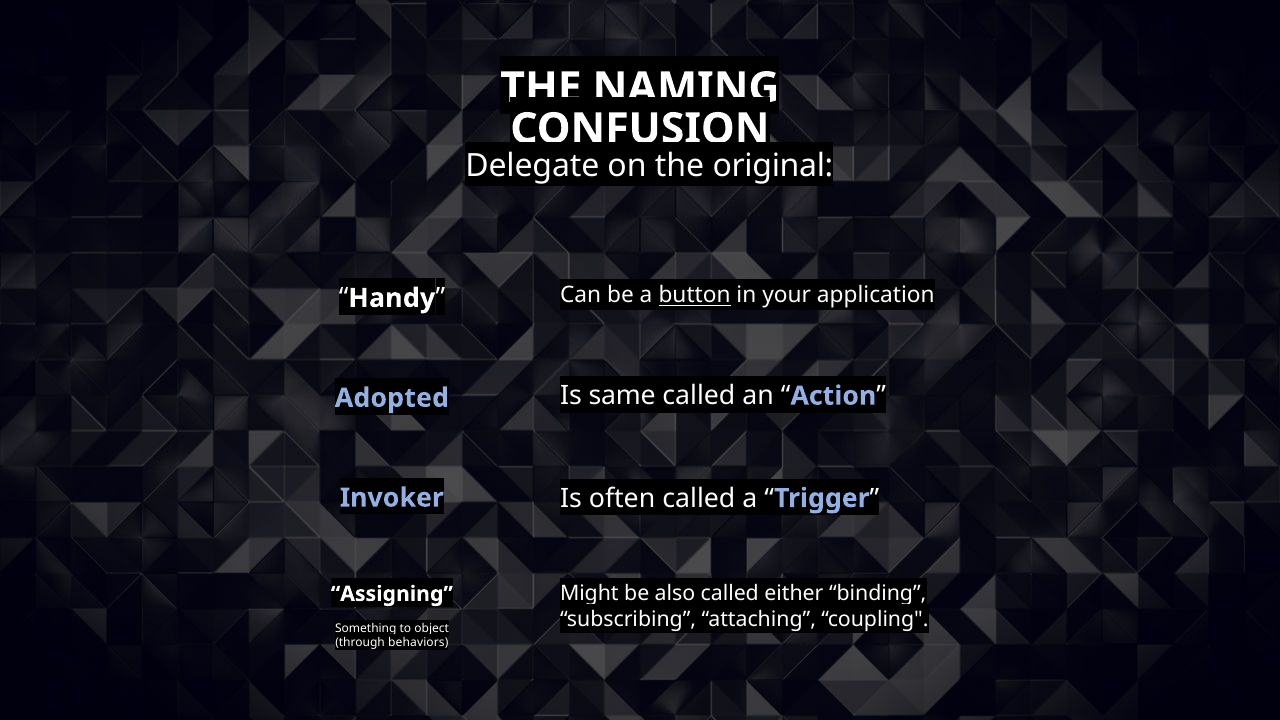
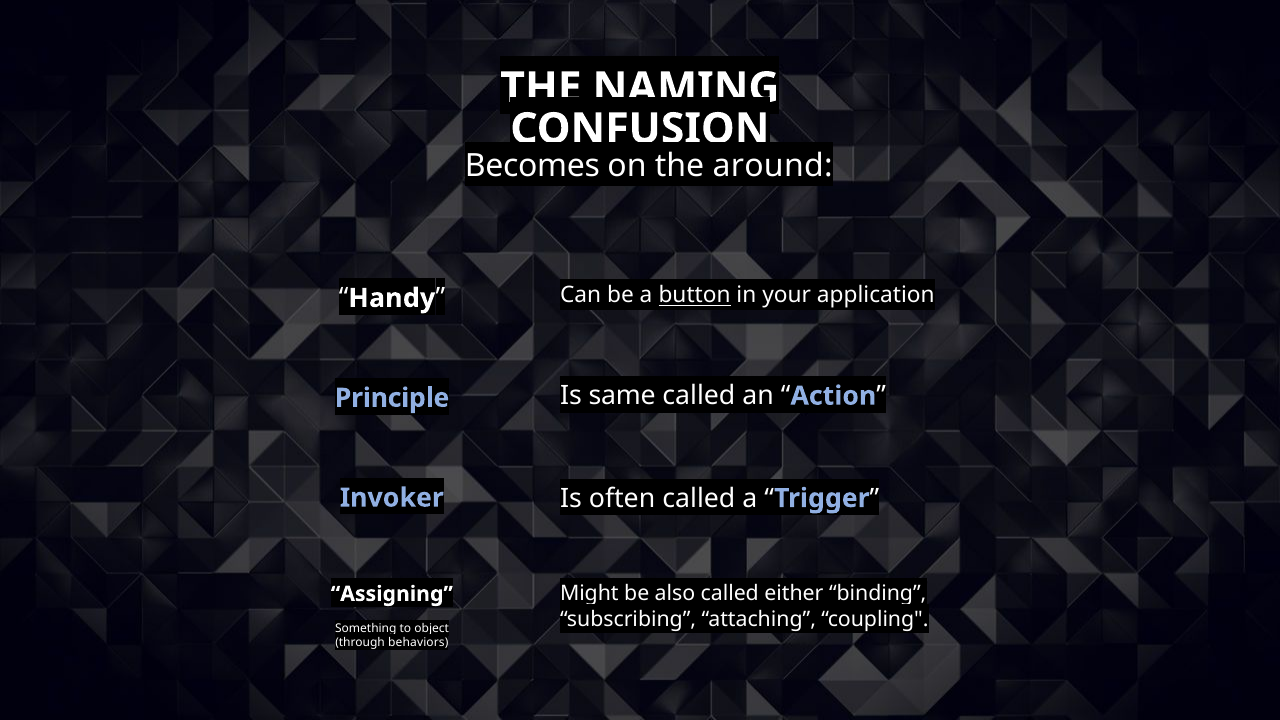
Delegate: Delegate -> Becomes
original: original -> around
Adopted: Adopted -> Principle
